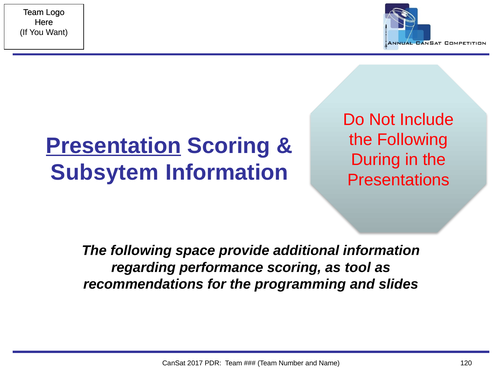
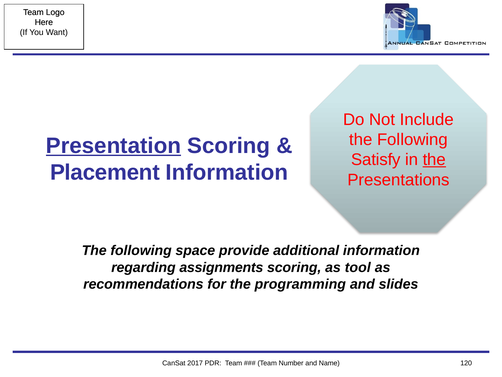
During: During -> Satisfy
the at (434, 160) underline: none -> present
Subsytem: Subsytem -> Placement
performance: performance -> assignments
